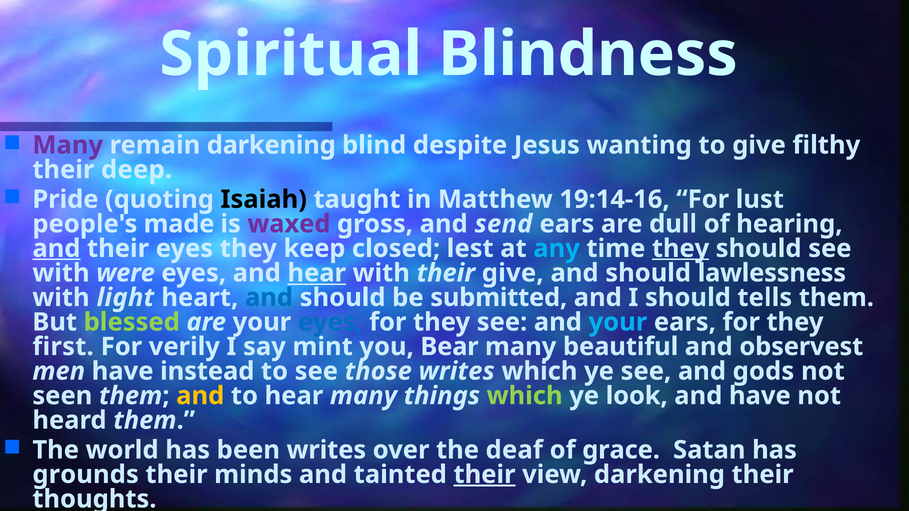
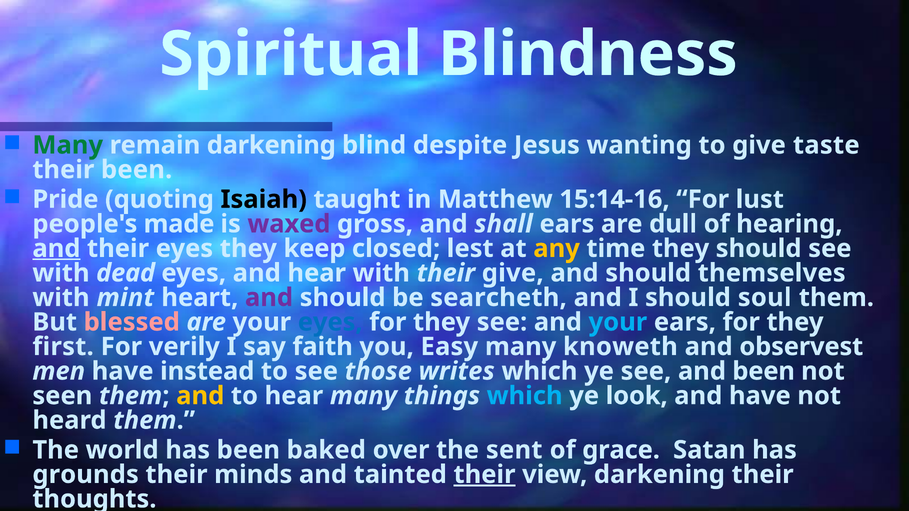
Many at (68, 145) colour: purple -> green
filthy: filthy -> taste
their deep: deep -> been
19:14-16: 19:14-16 -> 15:14-16
send: send -> shall
any colour: light blue -> yellow
they at (681, 249) underline: present -> none
were: were -> dead
hear at (317, 273) underline: present -> none
lawlessness: lawlessness -> themselves
light: light -> mint
and at (269, 298) colour: blue -> purple
submitted: submitted -> searcheth
tells: tells -> soul
blessed colour: light green -> pink
mint: mint -> faith
Bear: Bear -> Easy
beautiful: beautiful -> knoweth
and gods: gods -> been
which at (525, 396) colour: light green -> light blue
been writes: writes -> baked
deaf: deaf -> sent
